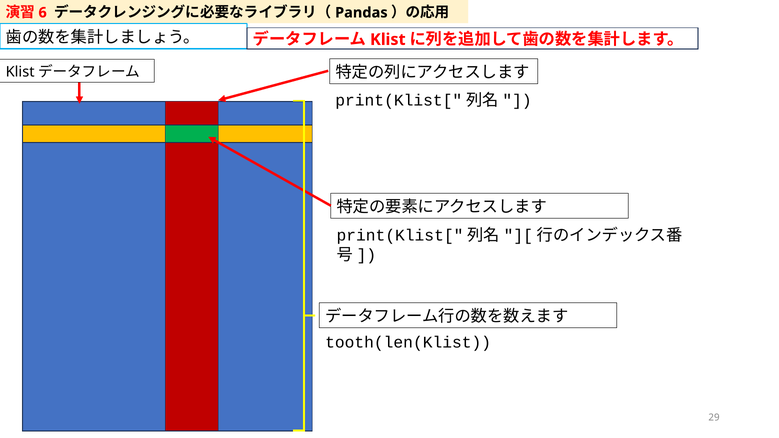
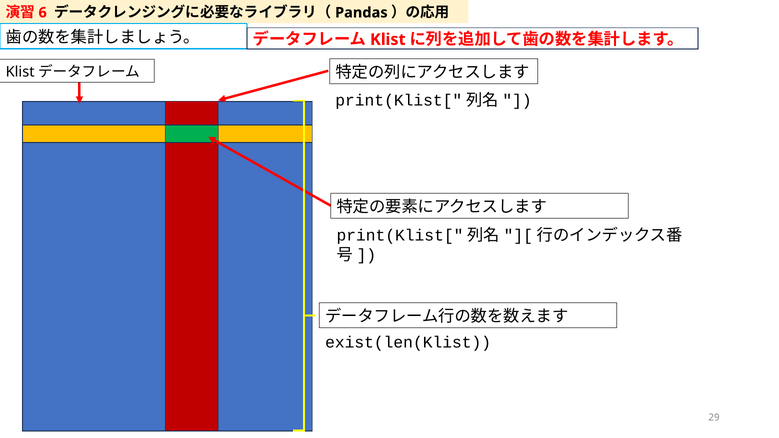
tooth(len(Klist: tooth(len(Klist -> exist(len(Klist
